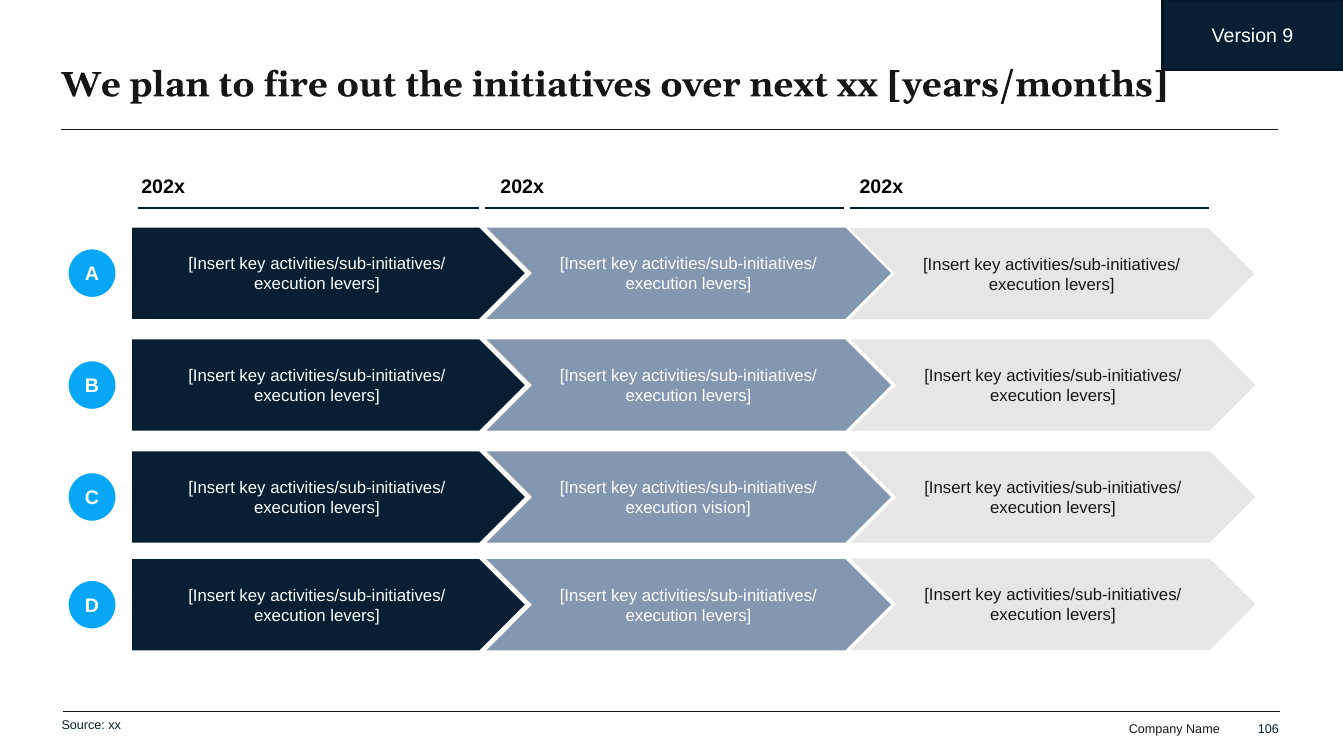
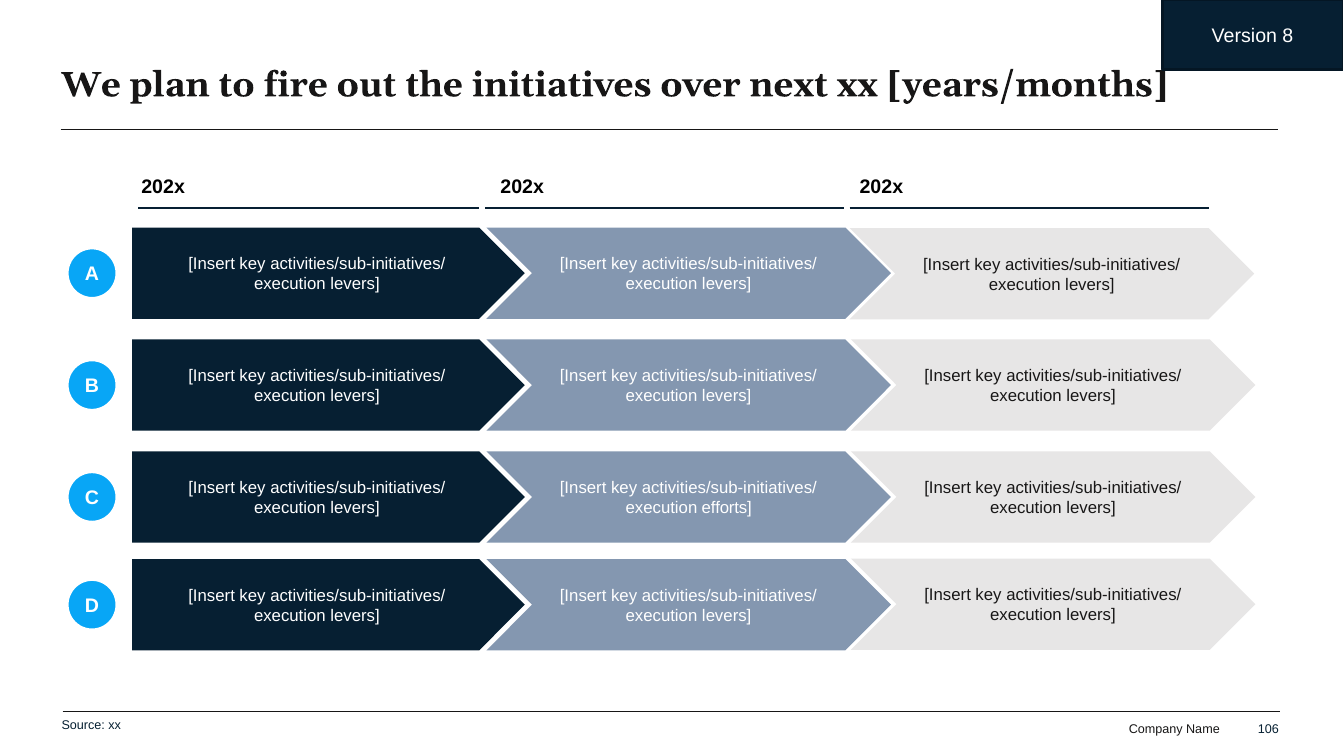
9: 9 -> 8
vision: vision -> efforts
